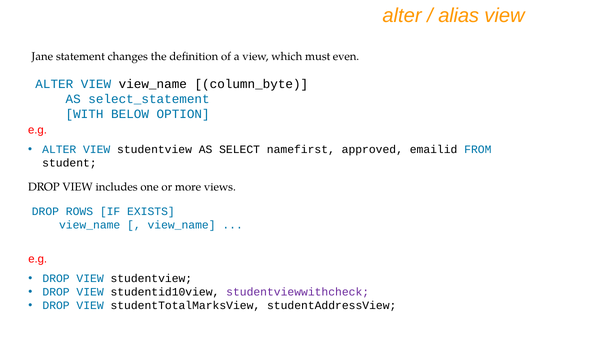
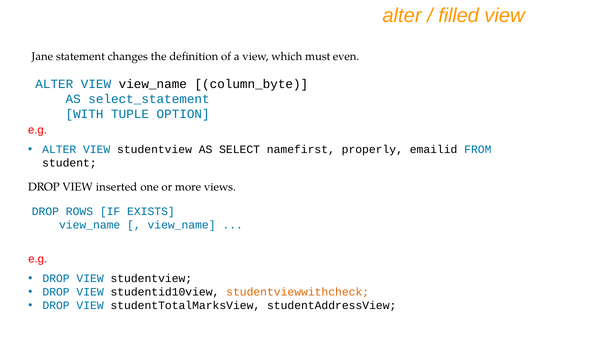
alias: alias -> filled
BELOW: BELOW -> TUPLE
approved: approved -> properly
includes: includes -> inserted
studentviewwithcheck colour: purple -> orange
